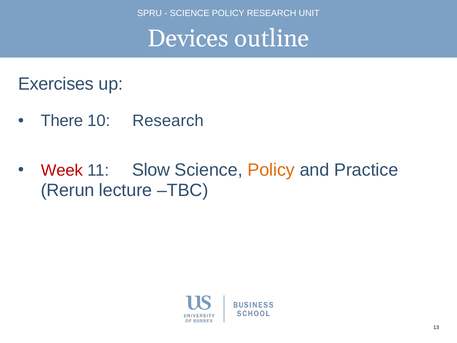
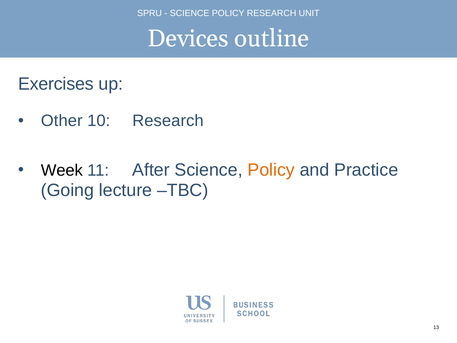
There: There -> Other
Week colour: red -> black
Slow: Slow -> After
Rerun: Rerun -> Going
